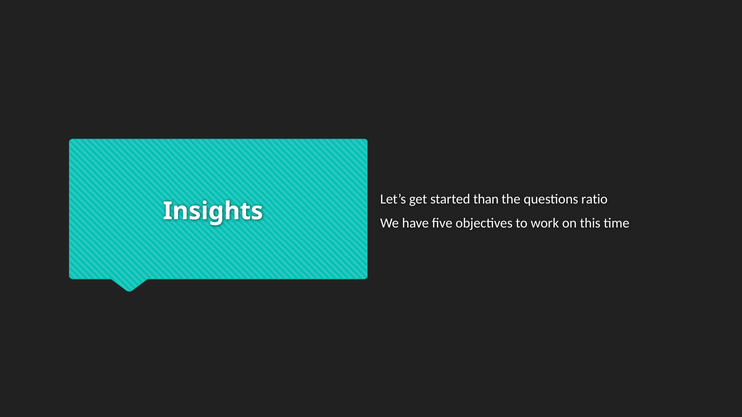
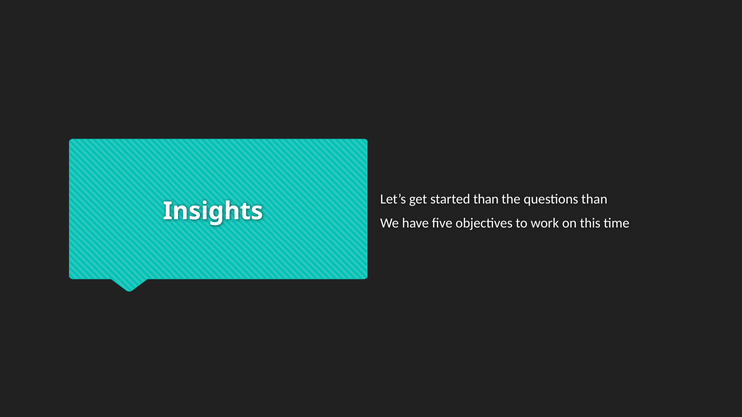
questions ratio: ratio -> than
